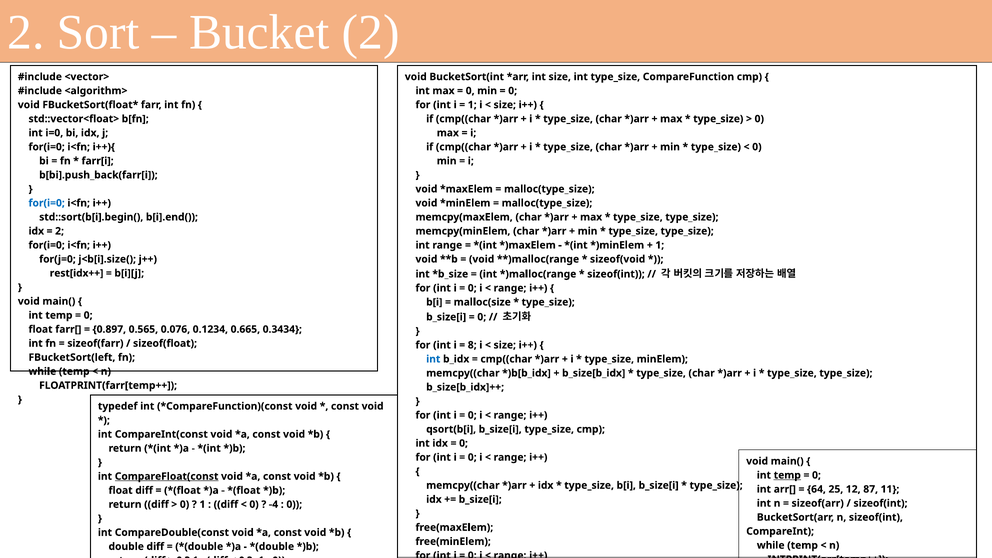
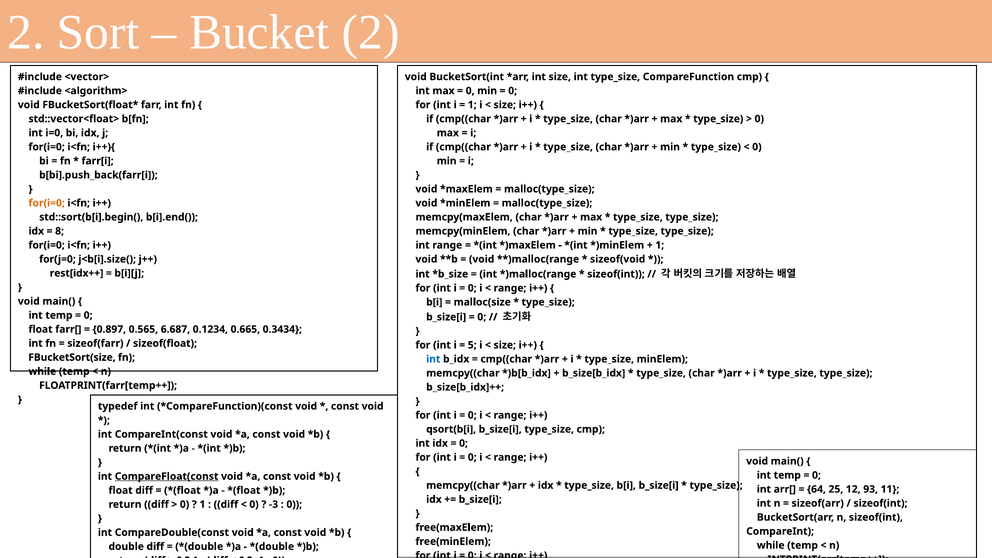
for(i=0 at (47, 203) colour: blue -> orange
2 at (60, 231): 2 -> 8
0.076: 0.076 -> 6.687
8: 8 -> 5
FBucketSort(left: FBucketSort(left -> FBucketSort(size
temp at (787, 475) underline: present -> none
87: 87 -> 93
-4: -4 -> -3
